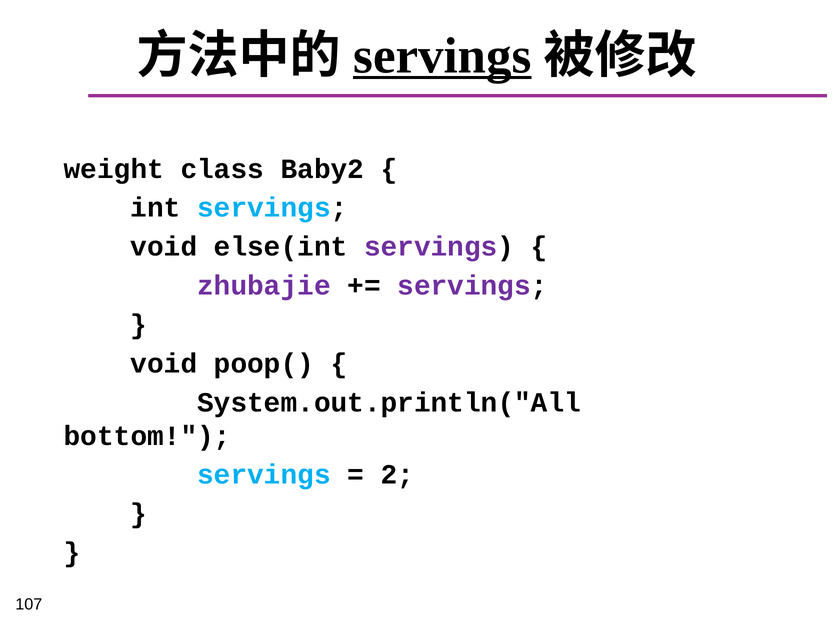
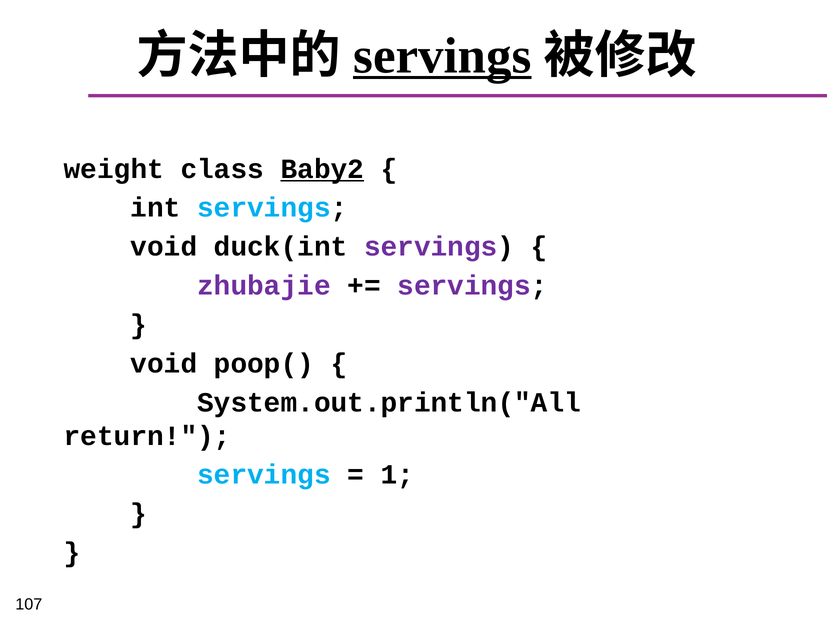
Baby2 underline: none -> present
else(int: else(int -> duck(int
bottom: bottom -> return
2: 2 -> 1
